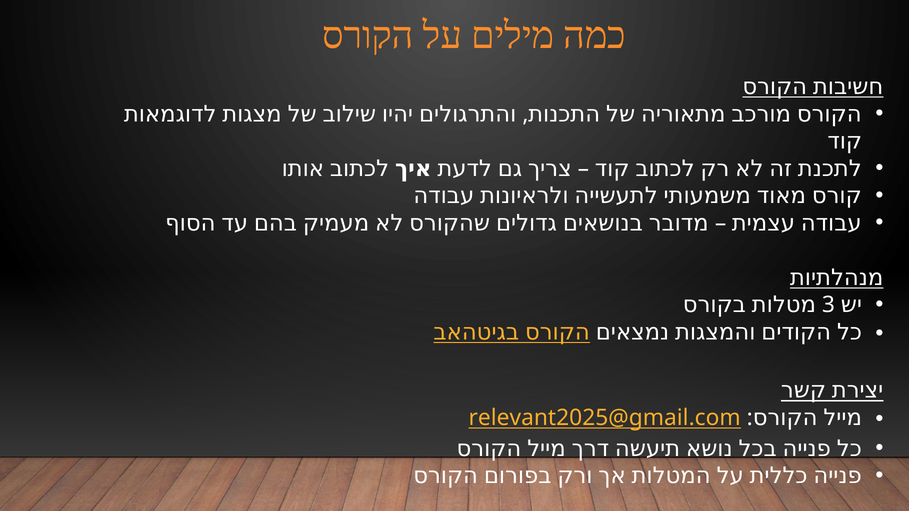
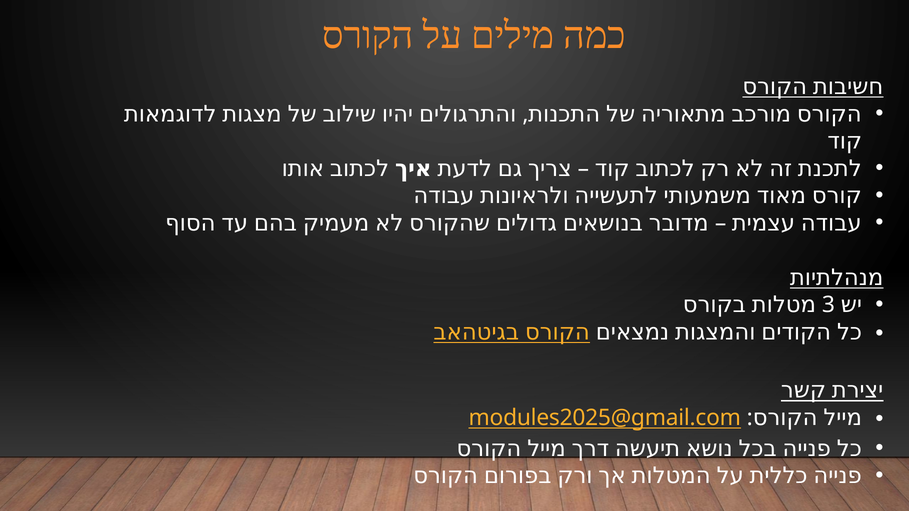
relevant2025@gmail.com: relevant2025@gmail.com -> modules2025@gmail.com
